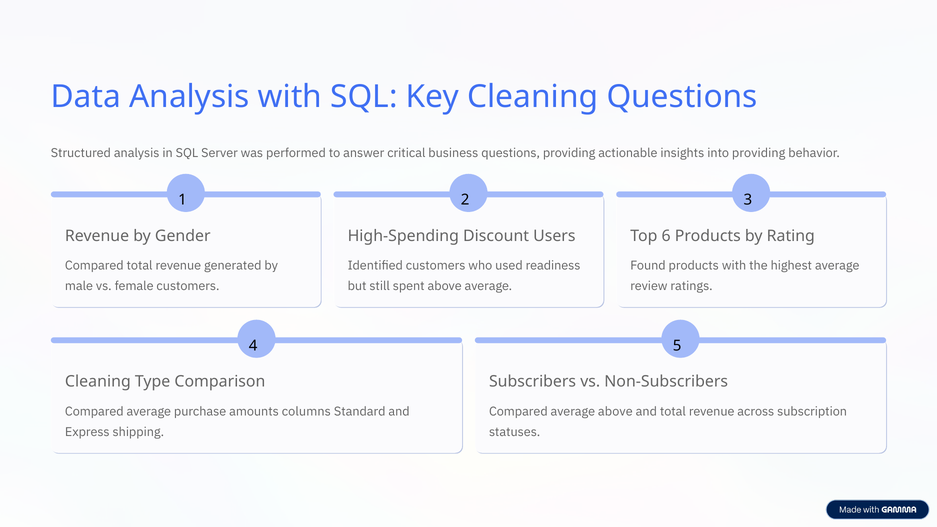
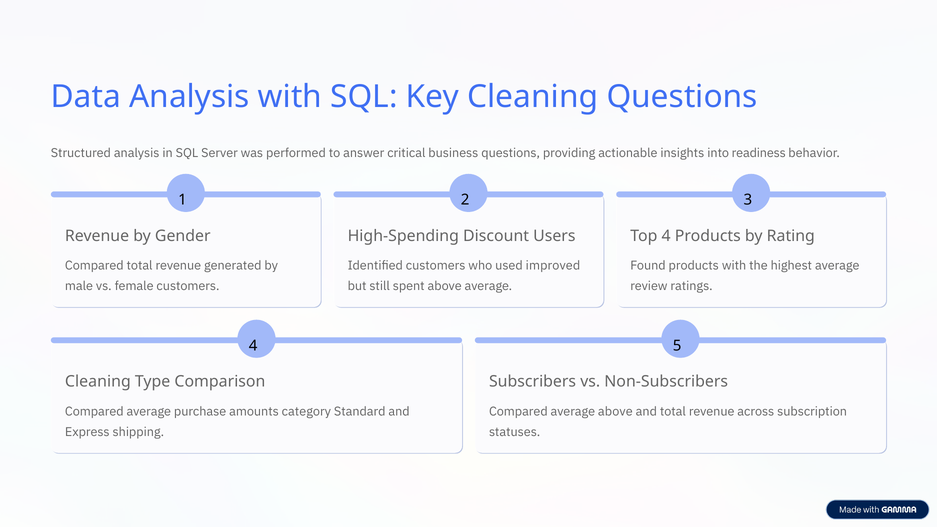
into providing: providing -> readiness
Top 6: 6 -> 4
readiness: readiness -> improved
columns: columns -> category
